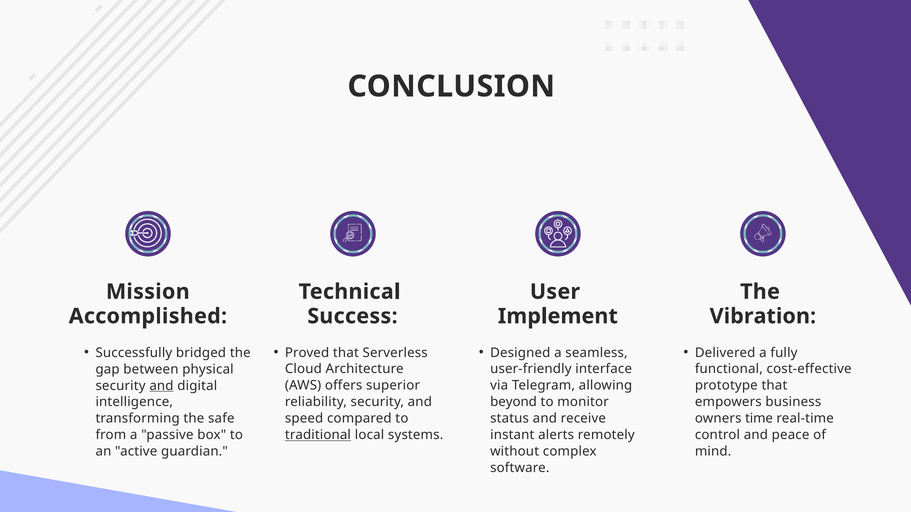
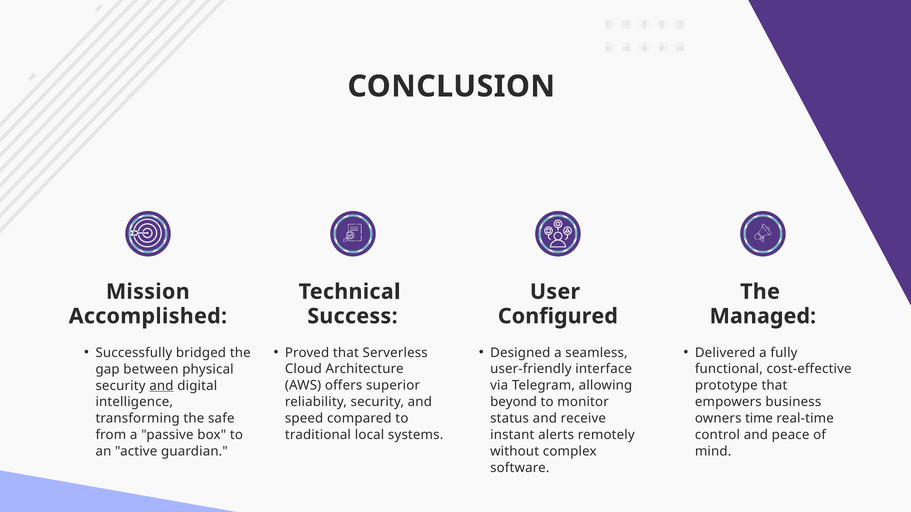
Implement: Implement -> Configured
Vibration: Vibration -> Managed
traditional underline: present -> none
